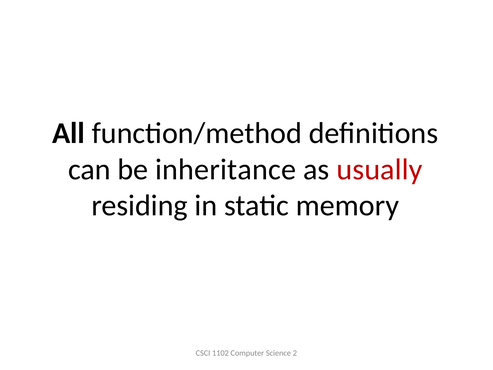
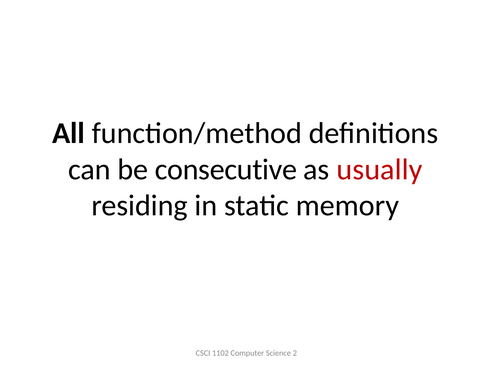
inheritance: inheritance -> consecutive
